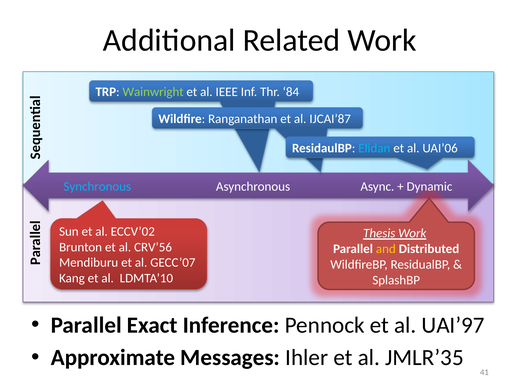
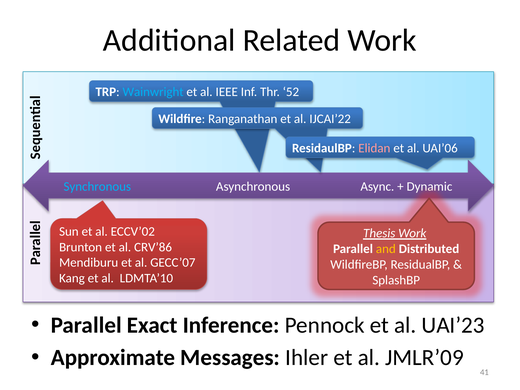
Wainwright colour: light green -> light blue
84: 84 -> 52
IJCAI’87: IJCAI’87 -> IJCAI’22
Elidan colour: light blue -> pink
CRV’56: CRV’56 -> CRV’86
UAI’97: UAI’97 -> UAI’23
JMLR’35: JMLR’35 -> JMLR’09
